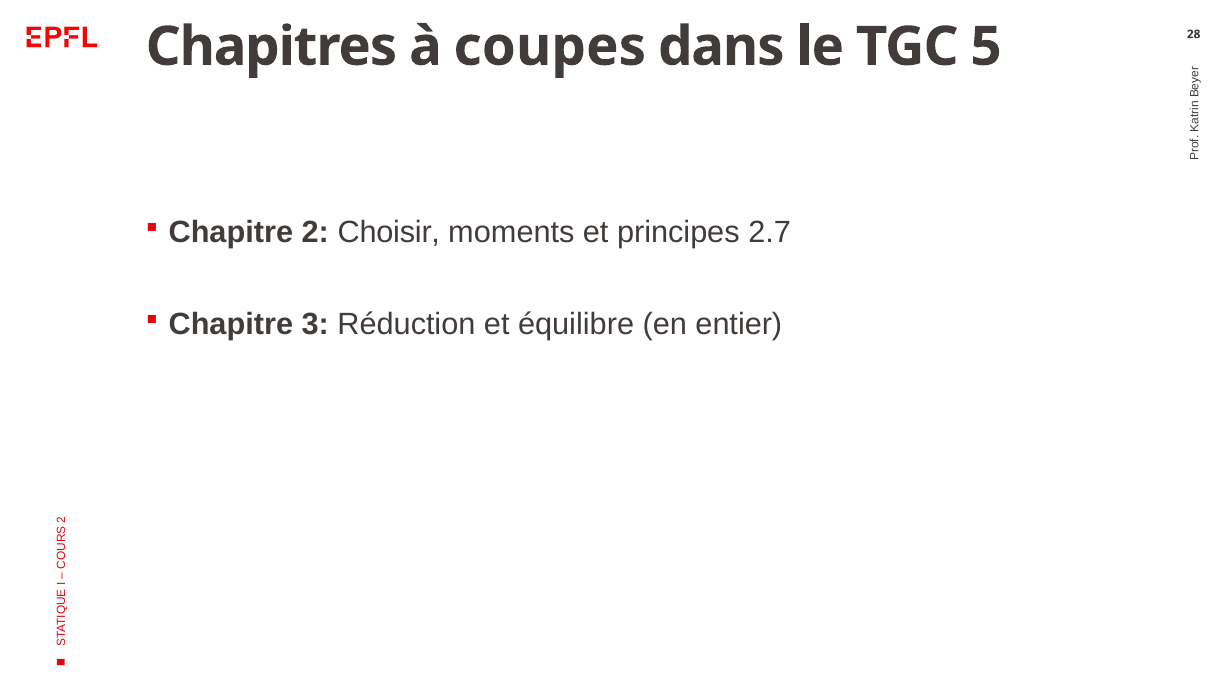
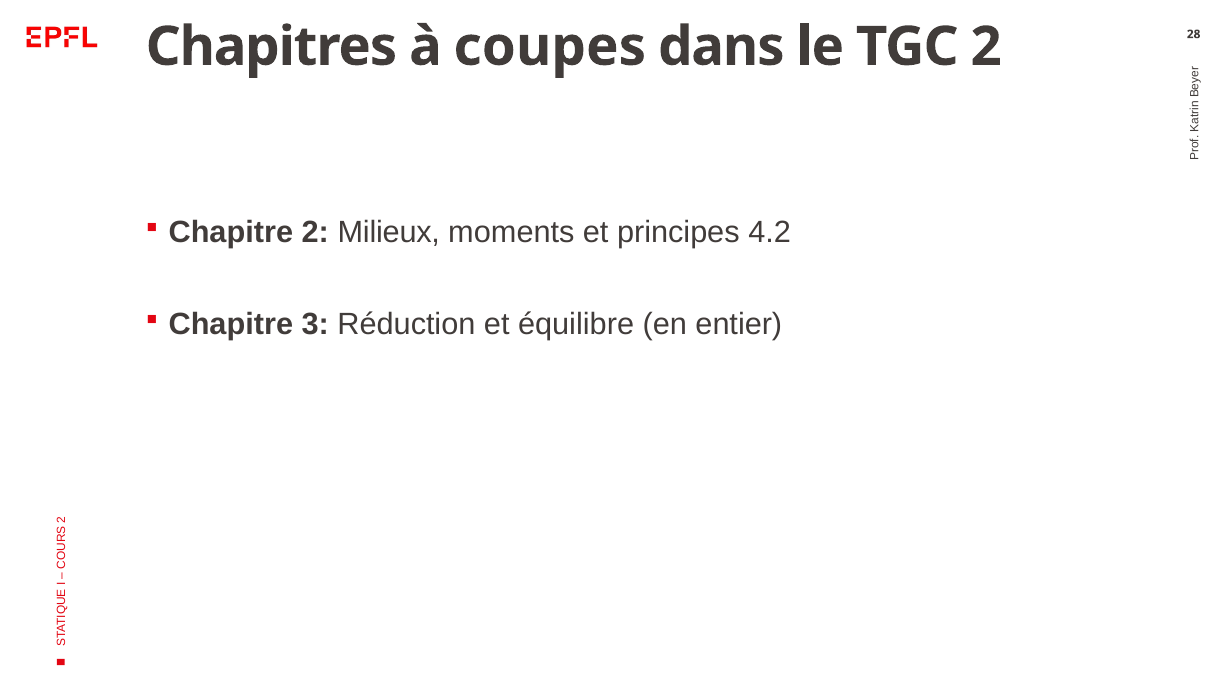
TGC 5: 5 -> 2
Choisir: Choisir -> Milieux
2.7: 2.7 -> 4.2
